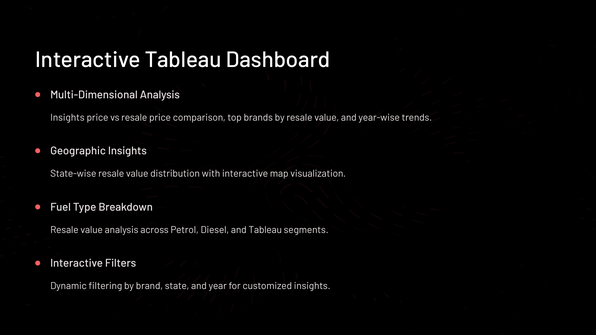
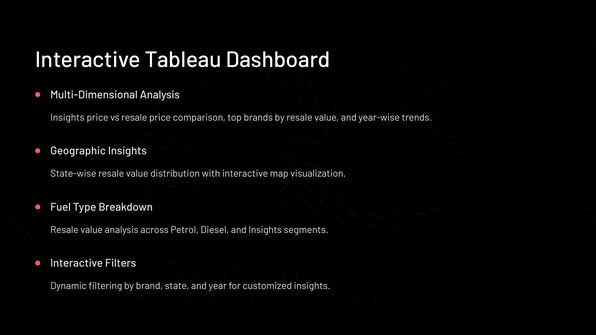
and Tableau: Tableau -> Insights
